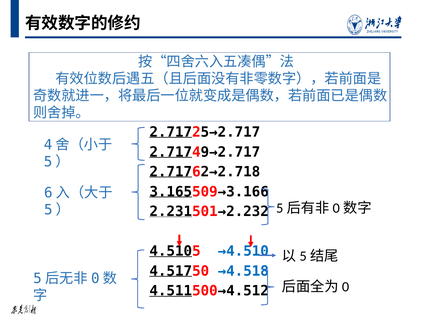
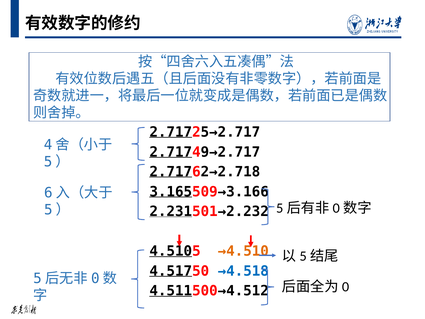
→4.510 colour: blue -> orange
